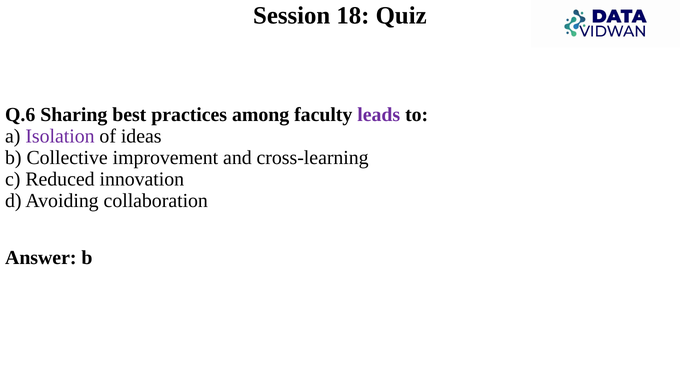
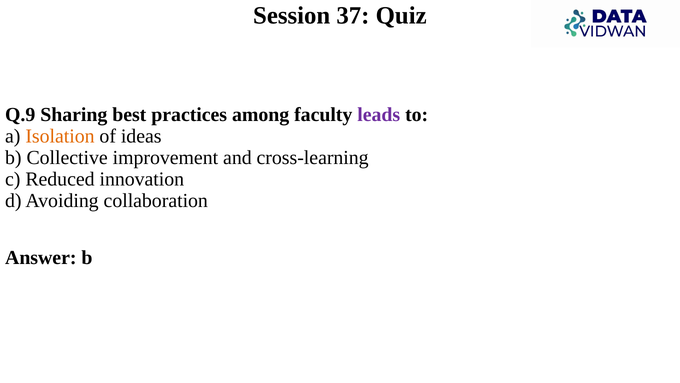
18: 18 -> 37
Q.6: Q.6 -> Q.9
Isolation colour: purple -> orange
